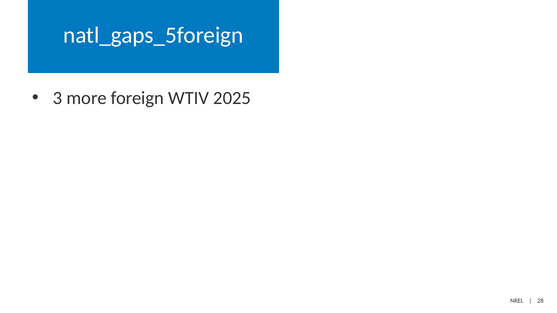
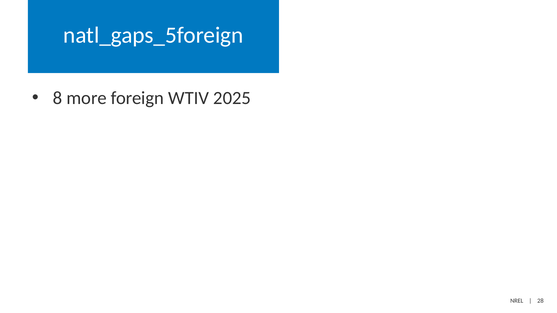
3: 3 -> 8
